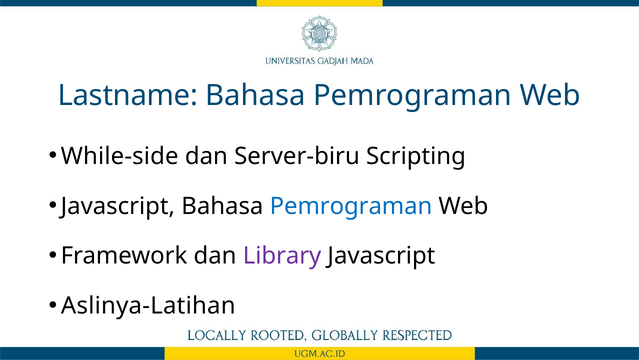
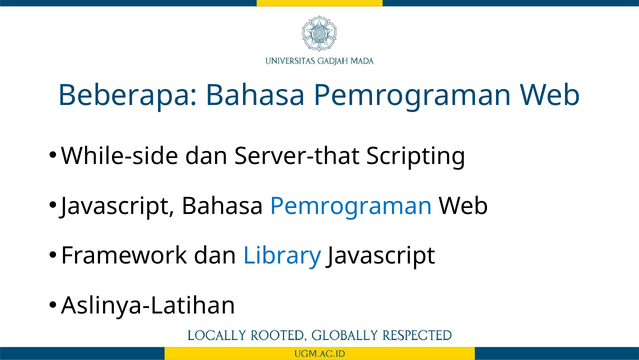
Lastname: Lastname -> Beberapa
Server-biru: Server-biru -> Server-that
Library colour: purple -> blue
